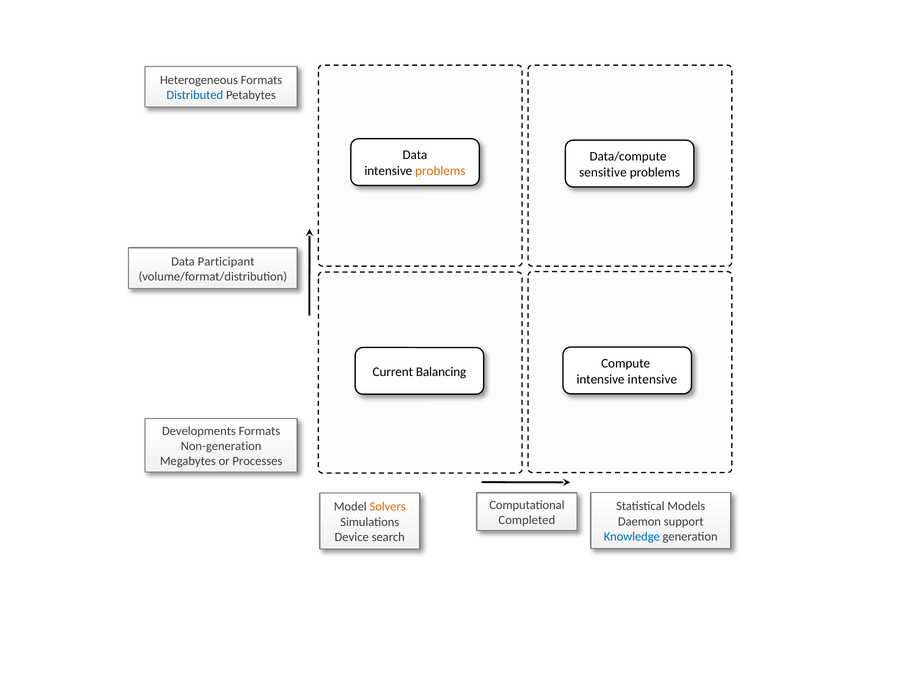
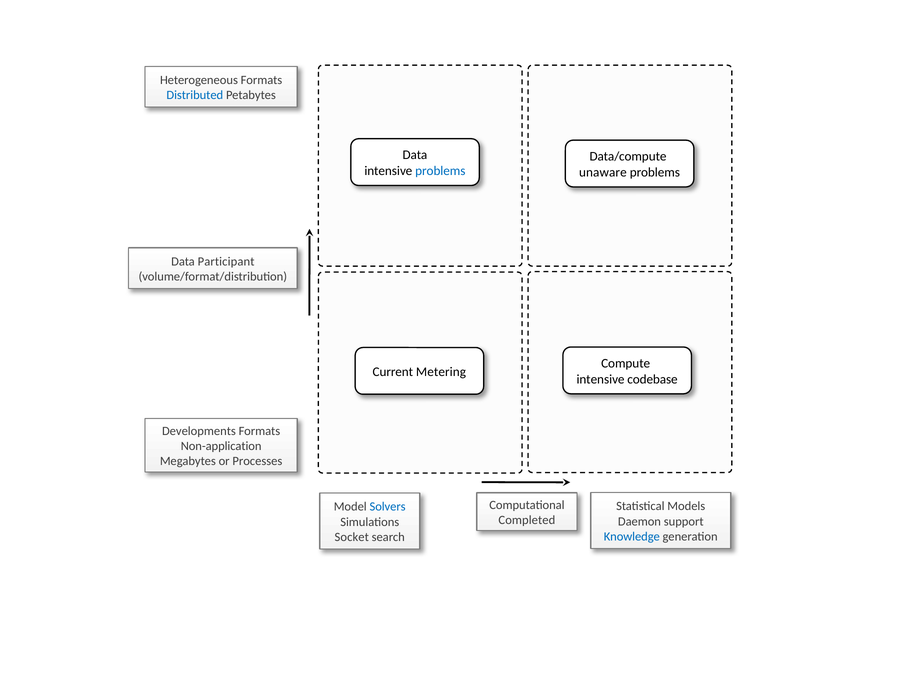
problems at (440, 171) colour: orange -> blue
sensitive: sensitive -> unaware
Balancing: Balancing -> Metering
intensive intensive: intensive -> codebase
Non-generation: Non-generation -> Non-application
Solvers colour: orange -> blue
Device: Device -> Socket
